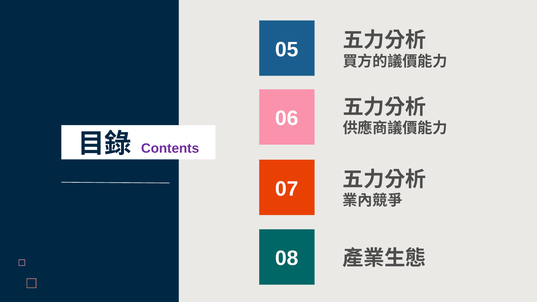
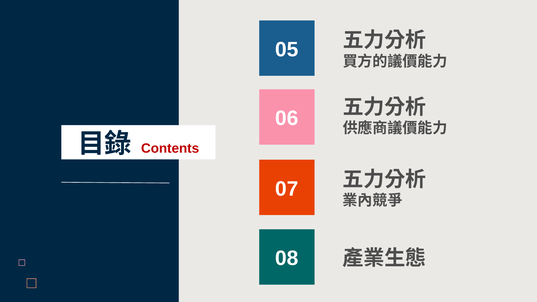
Contents colour: purple -> red
